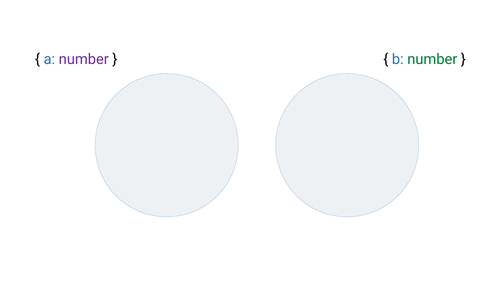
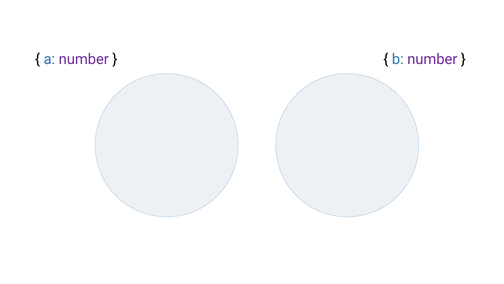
number at (432, 59) colour: green -> purple
